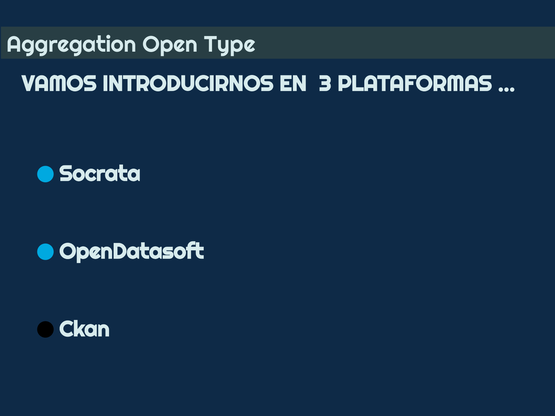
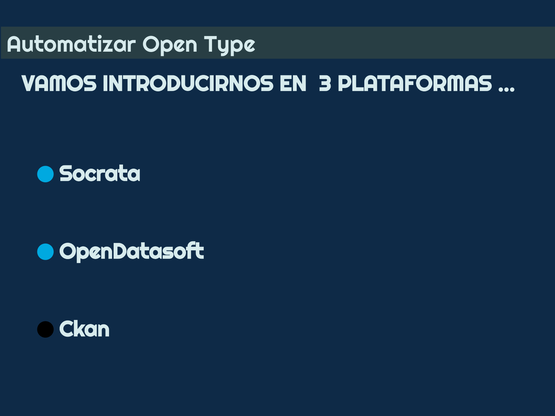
Aggregation: Aggregation -> Automatizar
